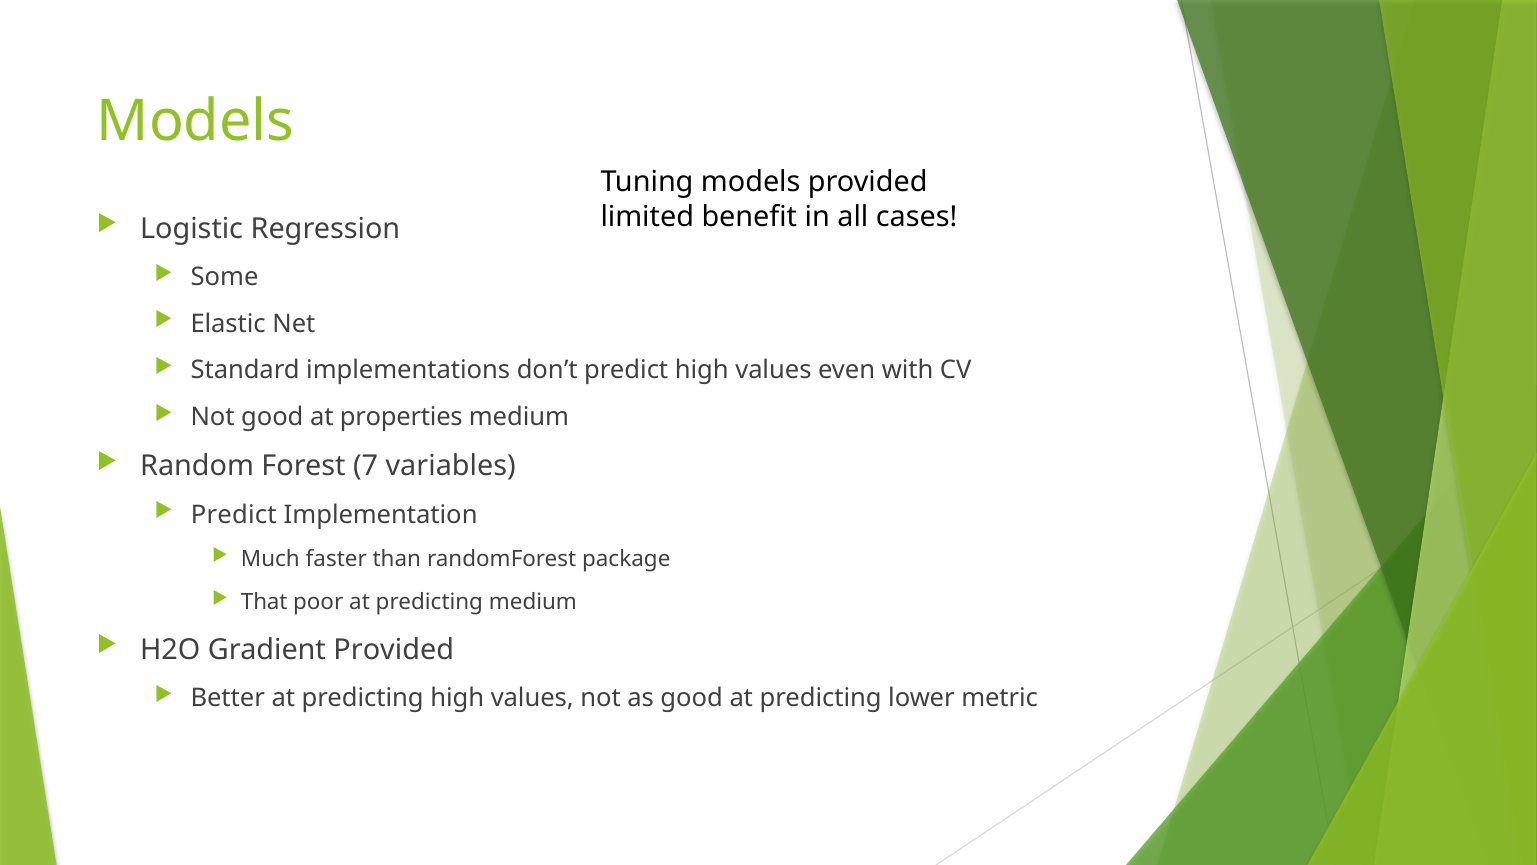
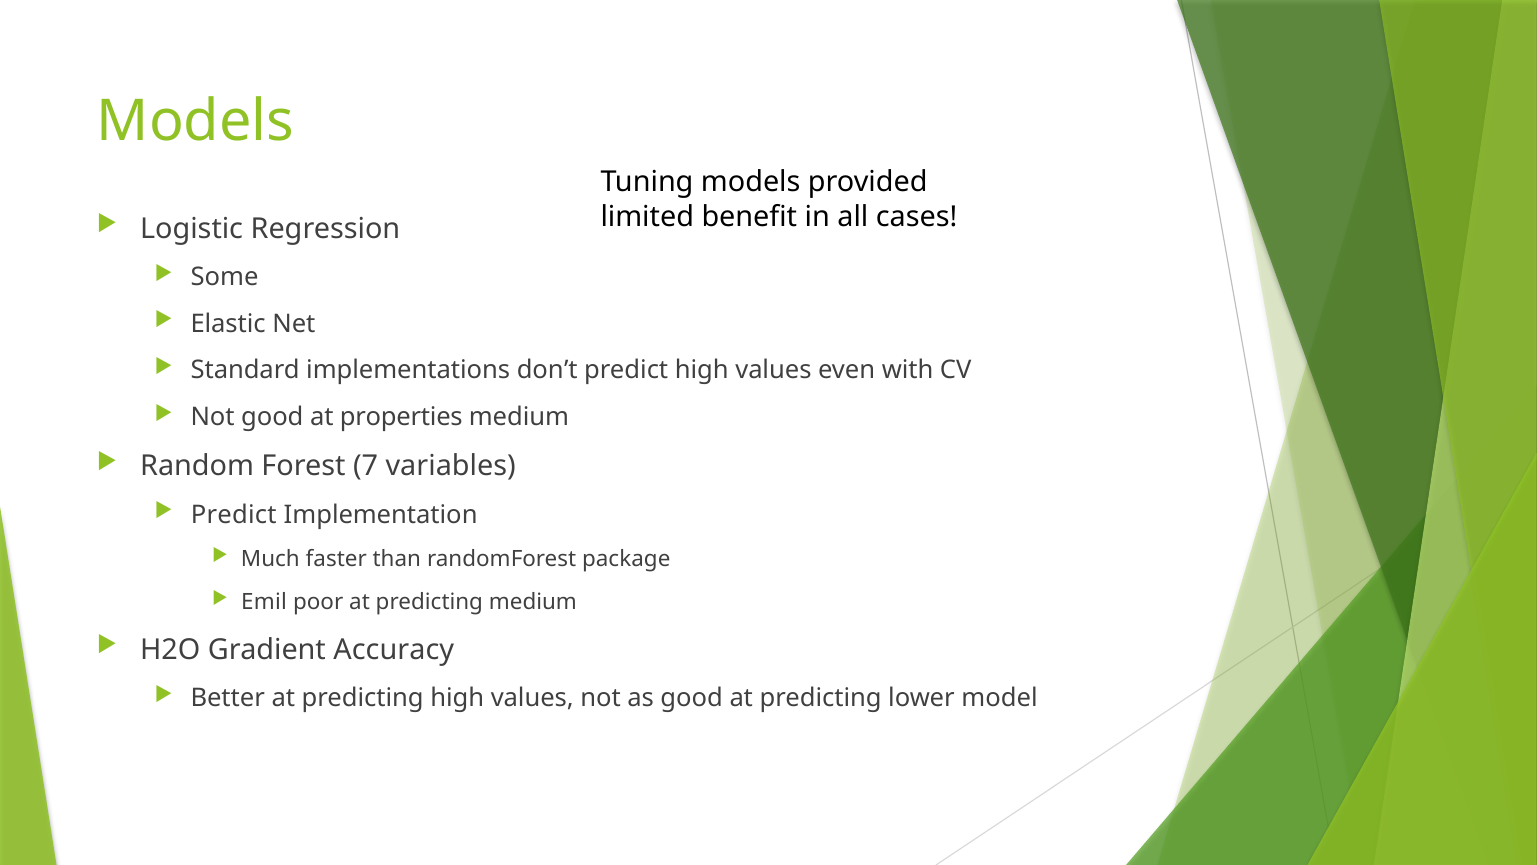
That: That -> Emil
Gradient Provided: Provided -> Accuracy
metric: metric -> model
